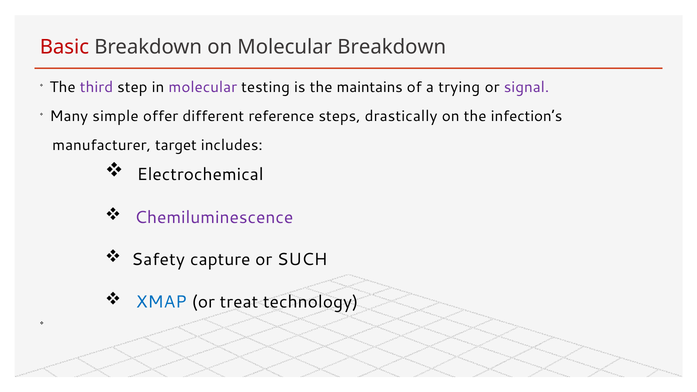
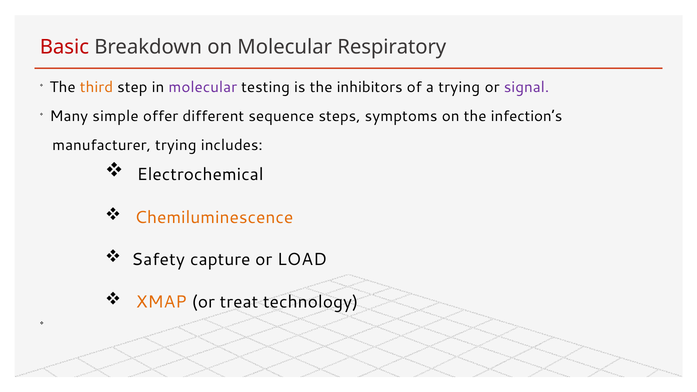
Molecular Breakdown: Breakdown -> Respiratory
third colour: purple -> orange
maintains: maintains -> inhibitors
reference: reference -> sequence
drastically: drastically -> symptoms
manufacturer target: target -> trying
Chemiluminescence colour: purple -> orange
SUCH: SUCH -> LOAD
XMAP colour: blue -> orange
